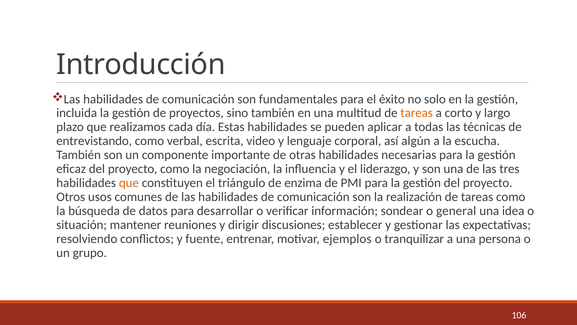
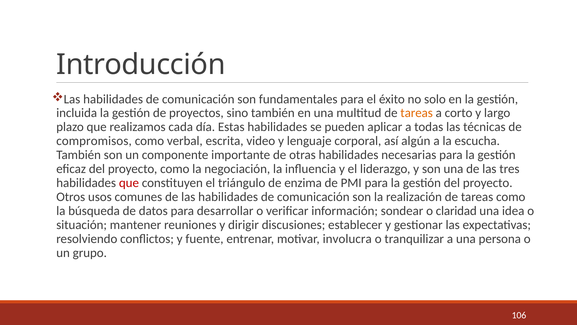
entrevistando: entrevistando -> compromisos
que at (129, 183) colour: orange -> red
general: general -> claridad
ejemplos: ejemplos -> involucra
